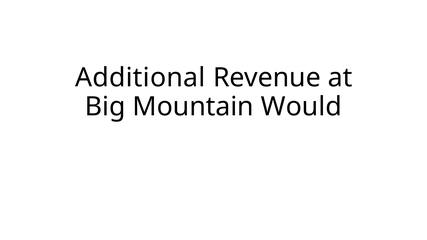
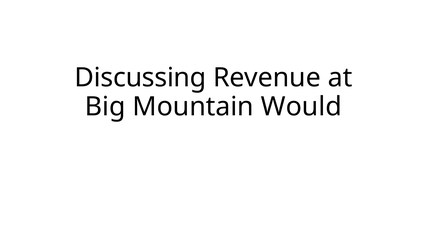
Additional: Additional -> Discussing
